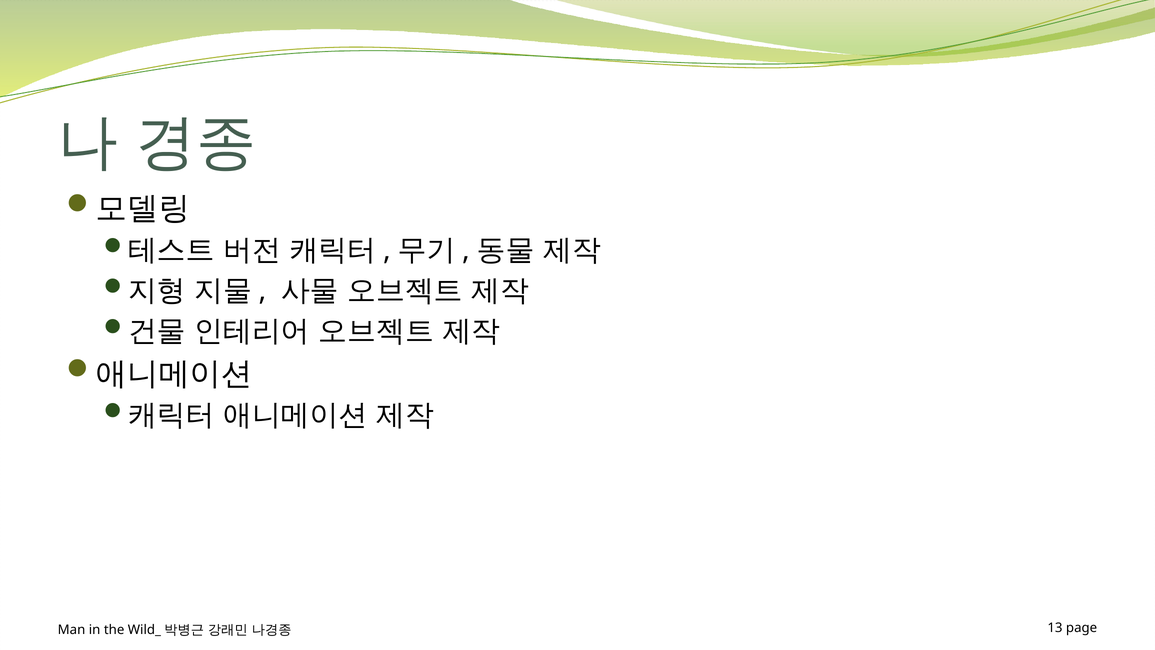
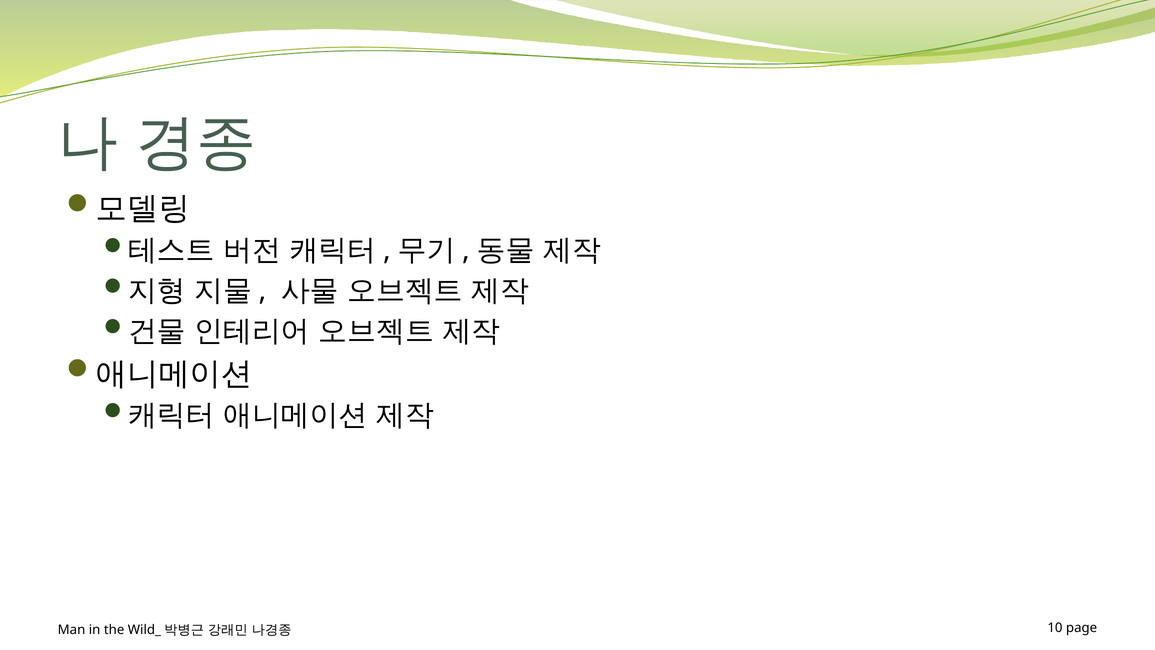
13: 13 -> 10
